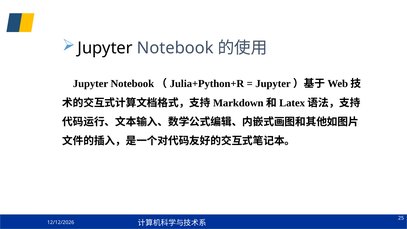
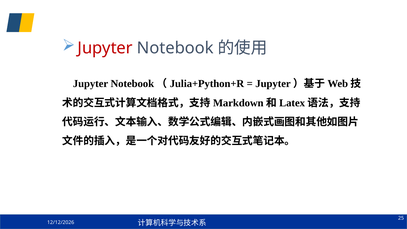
Jupyter at (105, 48) colour: black -> red
